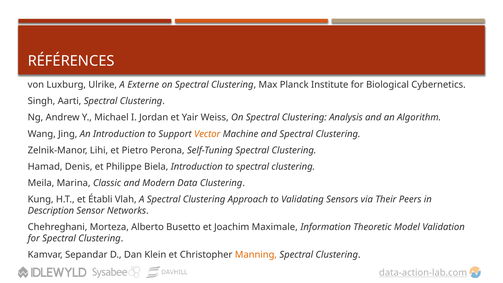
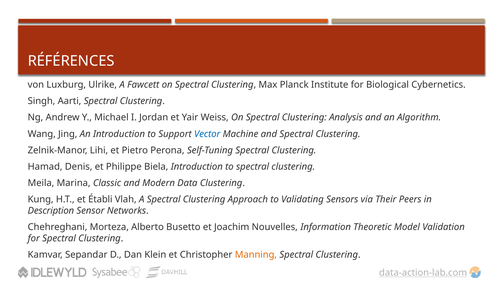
Externe: Externe -> Fawcett
Vector colour: orange -> blue
Maximale: Maximale -> Nouvelles
